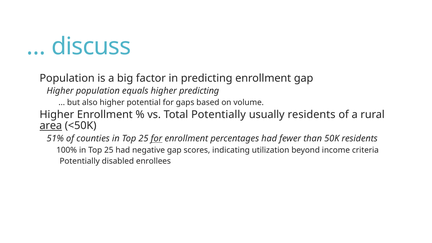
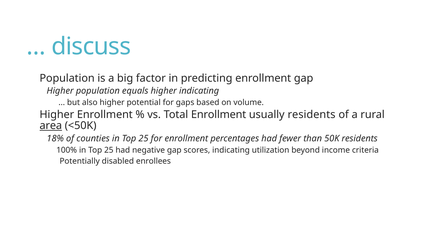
higher predicting: predicting -> indicating
Total Potentially: Potentially -> Enrollment
51%: 51% -> 18%
for at (156, 139) underline: present -> none
